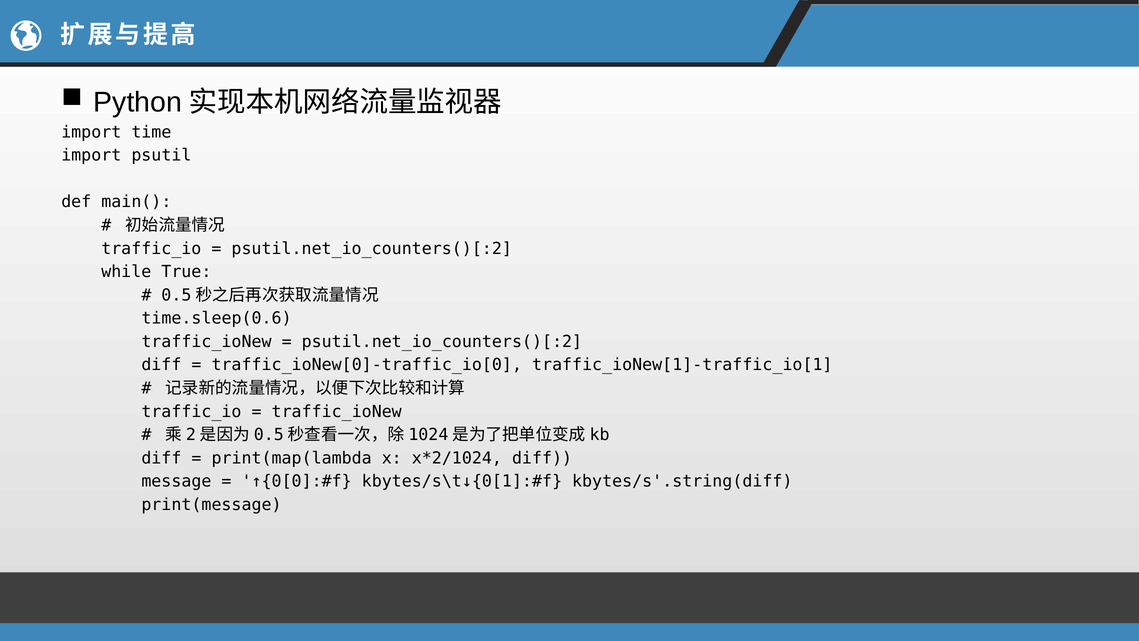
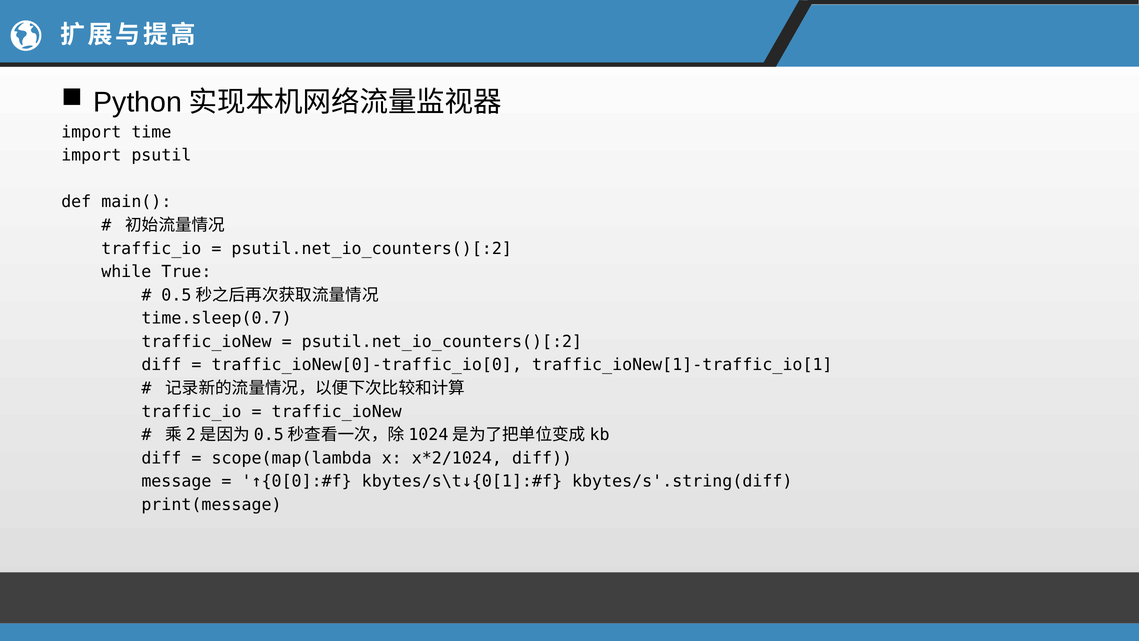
time.sleep(0.6: time.sleep(0.6 -> time.sleep(0.7
print(map(lambda: print(map(lambda -> scope(map(lambda
